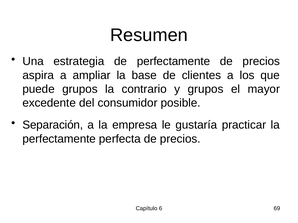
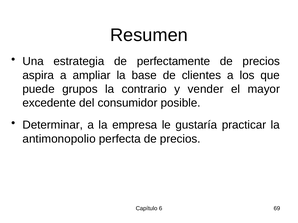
y grupos: grupos -> vender
Separación: Separación -> Determinar
perfectamente at (59, 139): perfectamente -> antimonopolio
